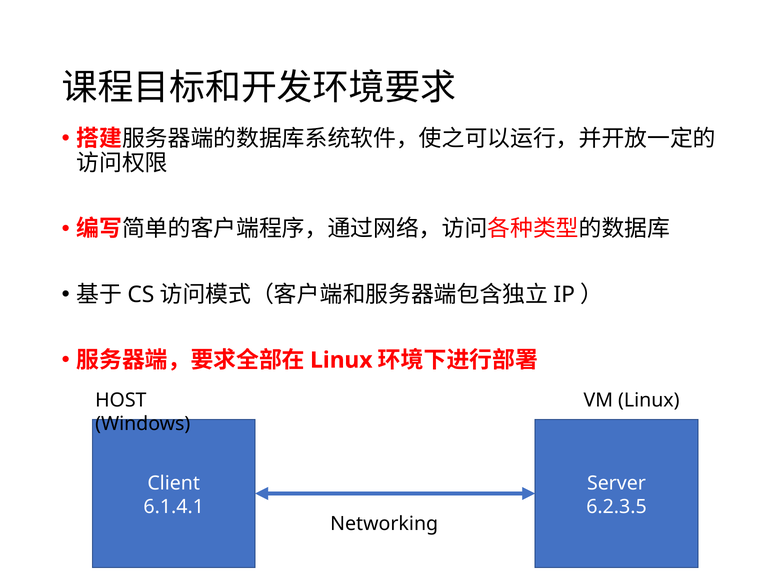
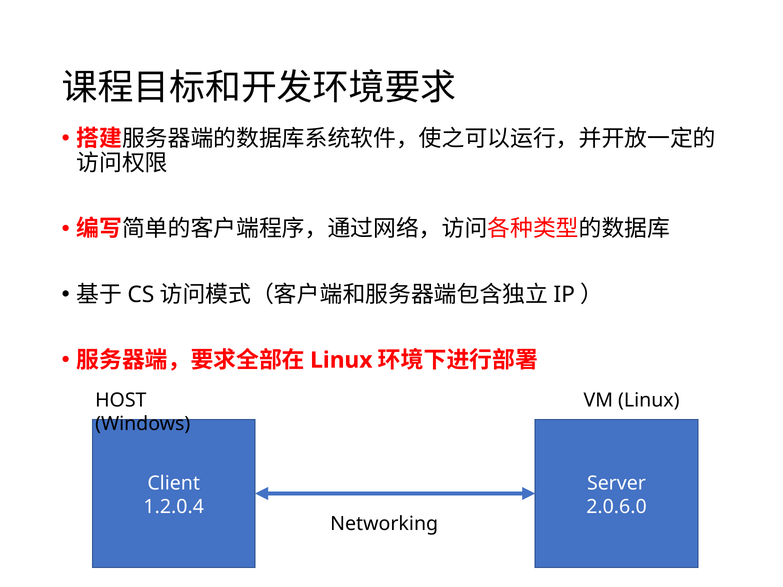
6.1.4.1: 6.1.4.1 -> 1.2.0.4
6.2.3.5: 6.2.3.5 -> 2.0.6.0
